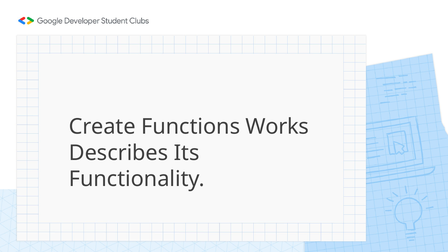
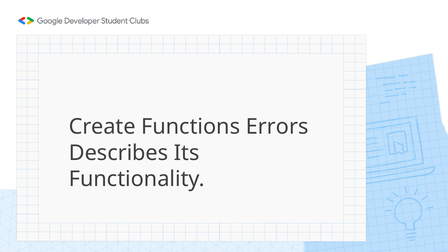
Works: Works -> Errors
